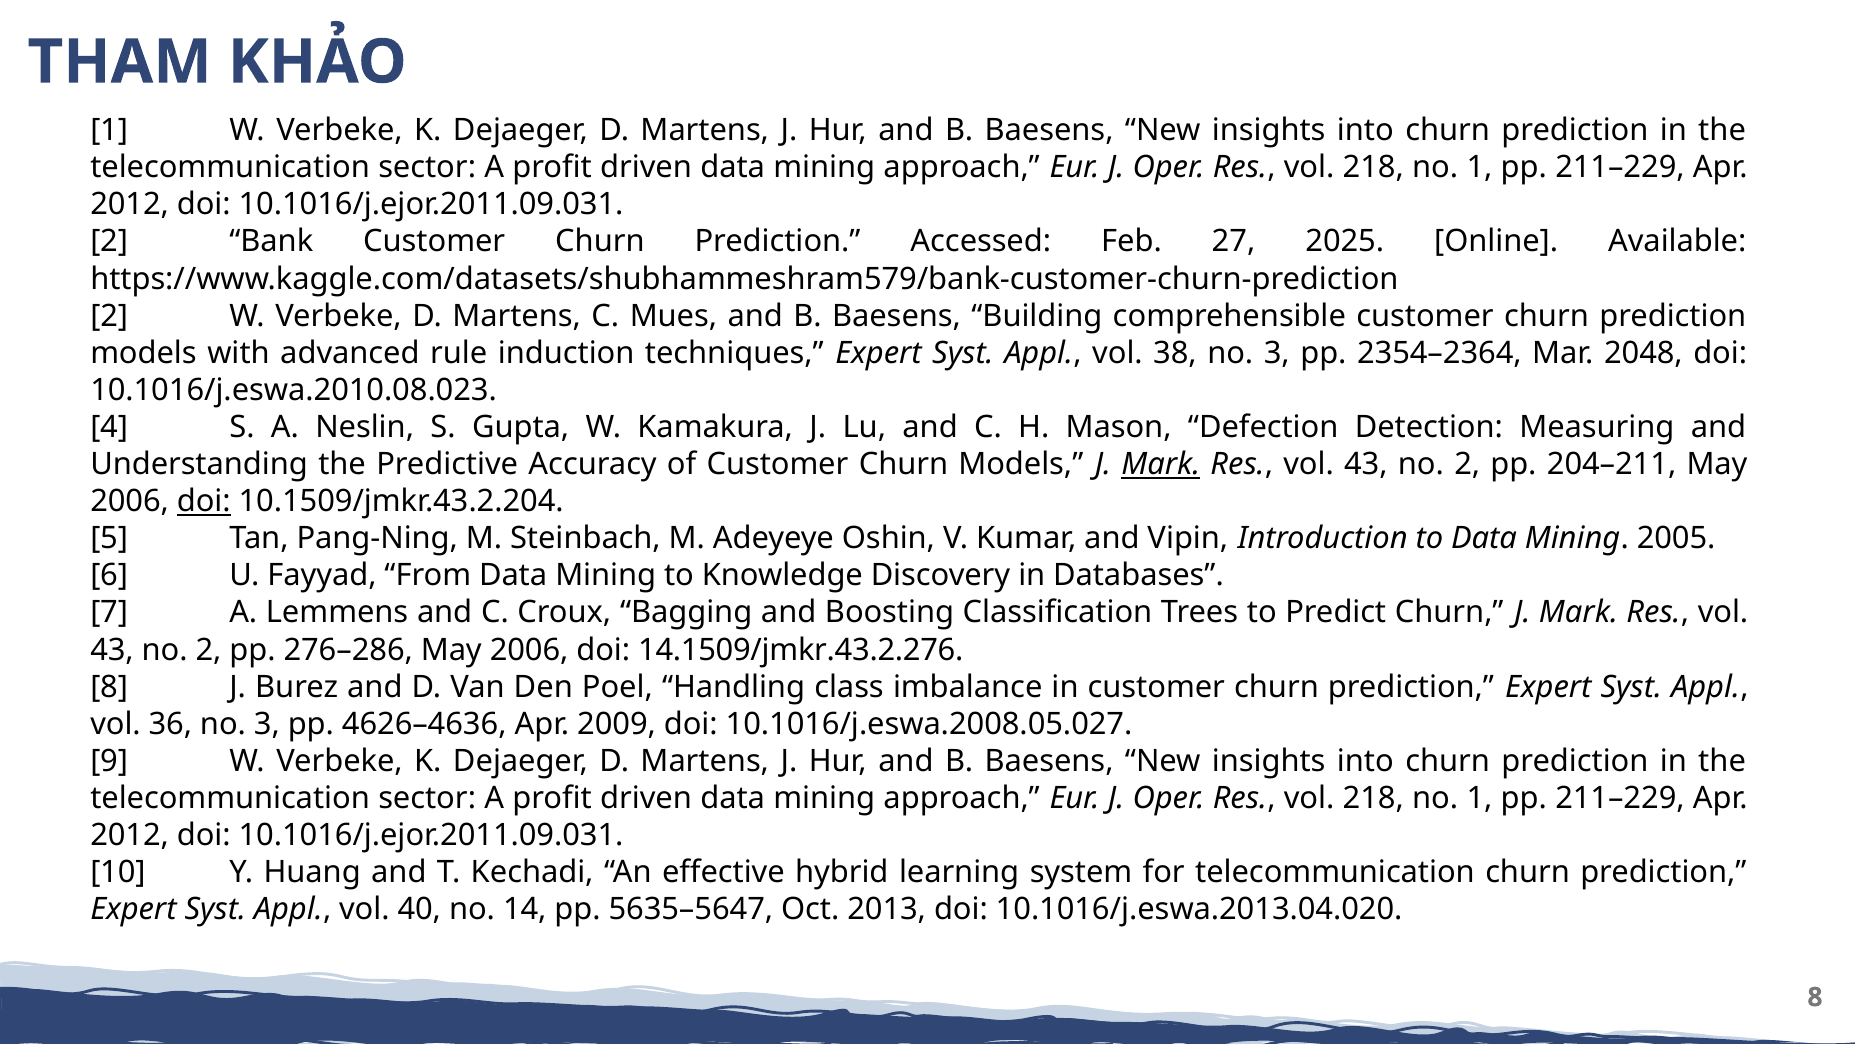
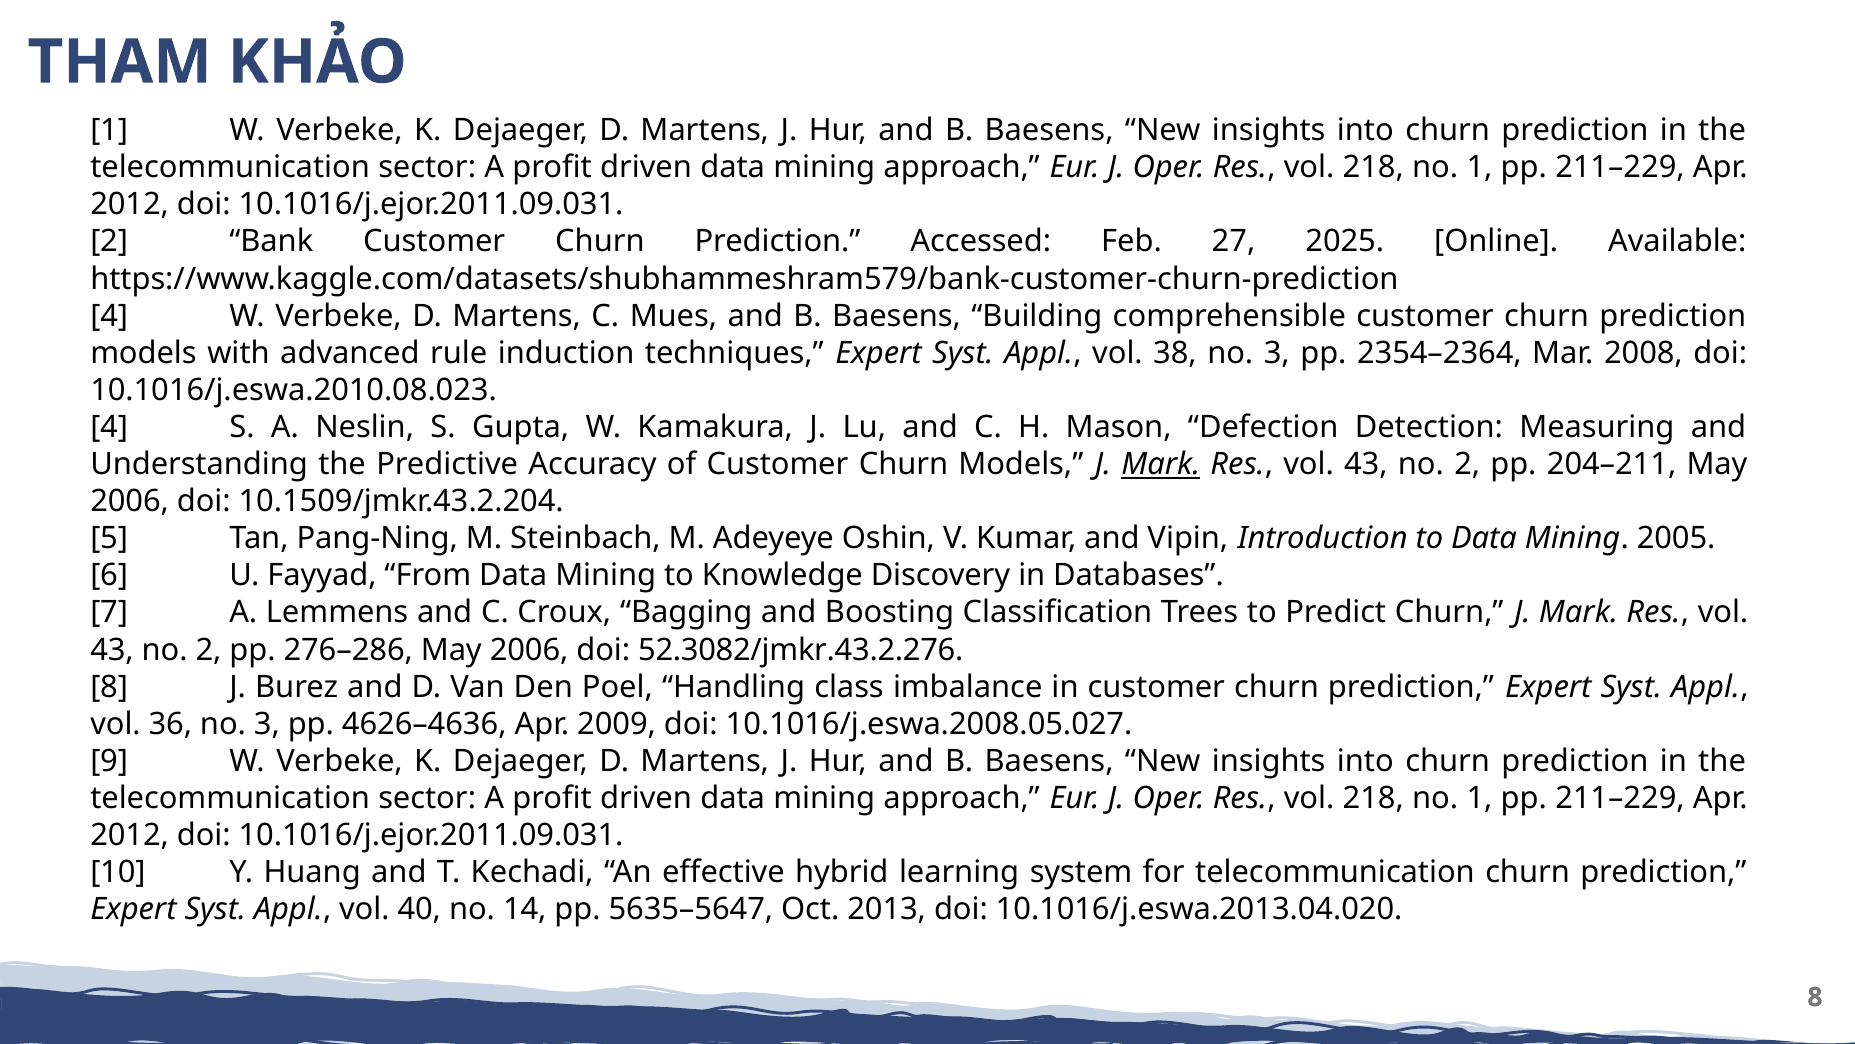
2 at (109, 316): 2 -> 4
2048: 2048 -> 2008
doi at (204, 501) underline: present -> none
14.1509/jmkr.43.2.276: 14.1509/jmkr.43.2.276 -> 52.3082/jmkr.43.2.276
